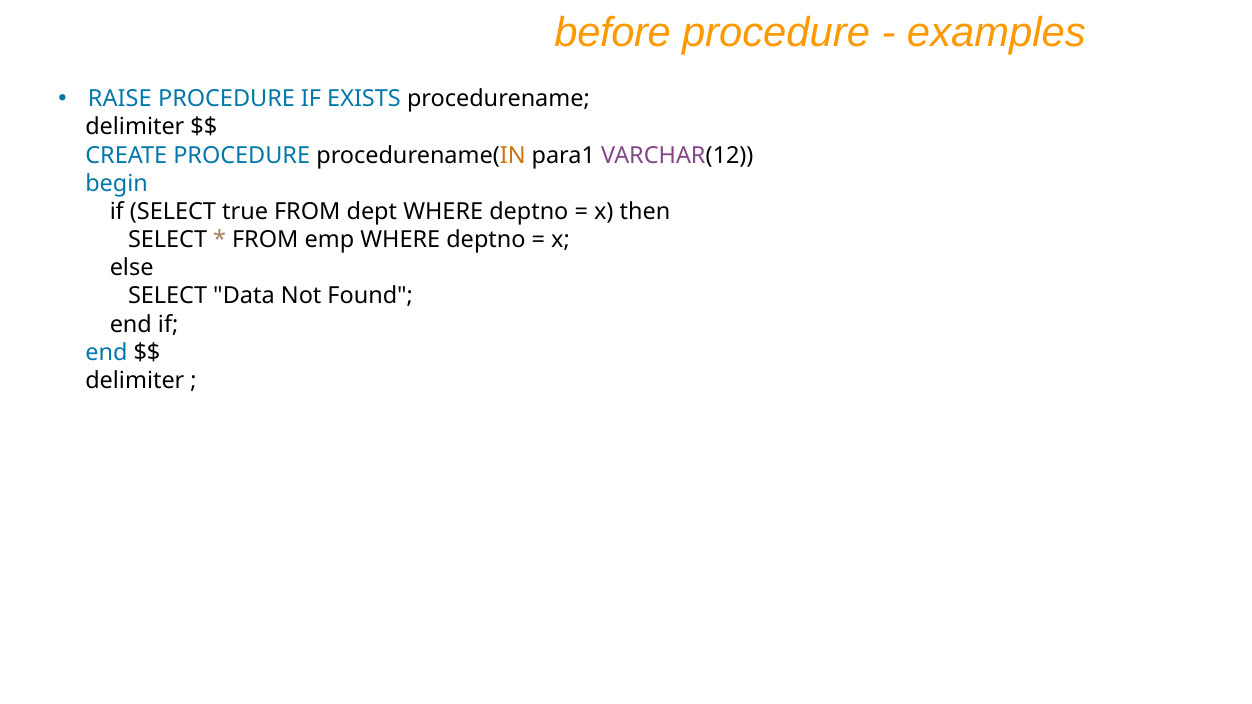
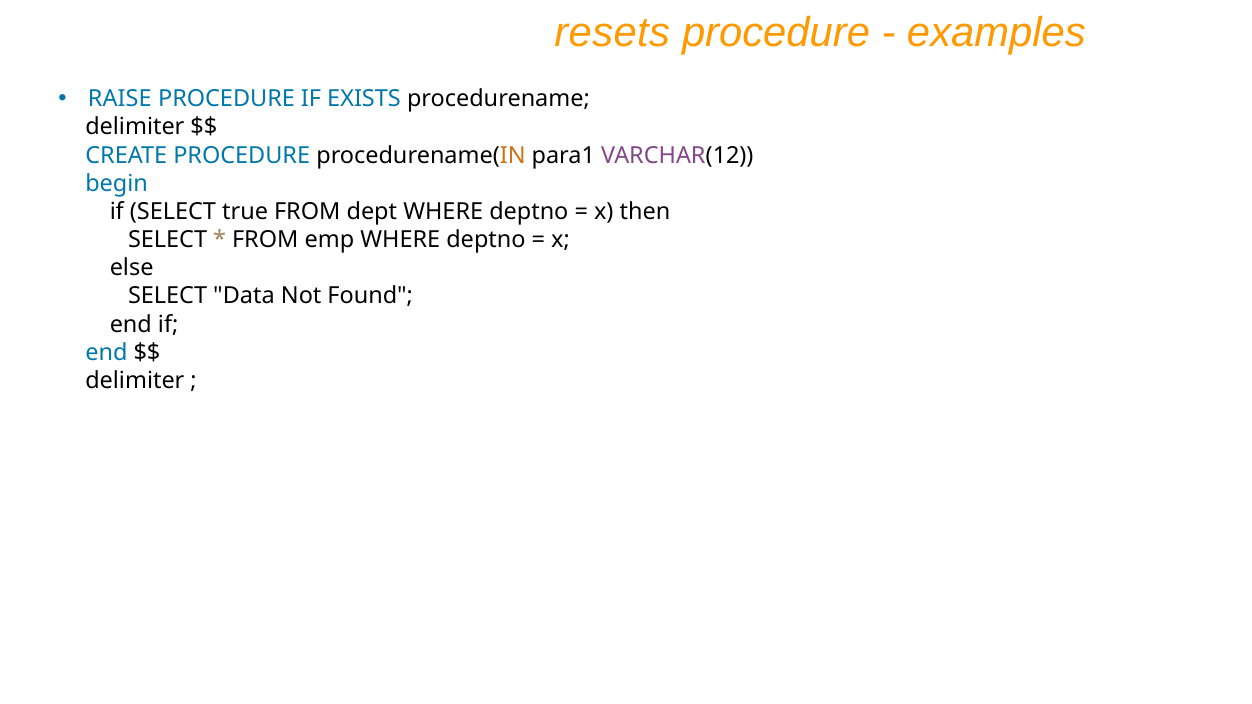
before: before -> resets
